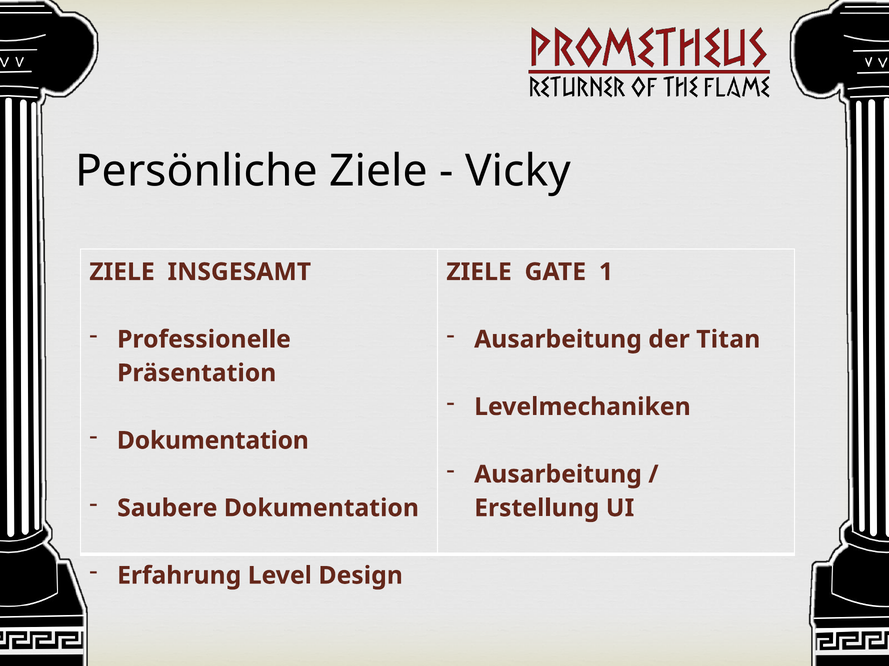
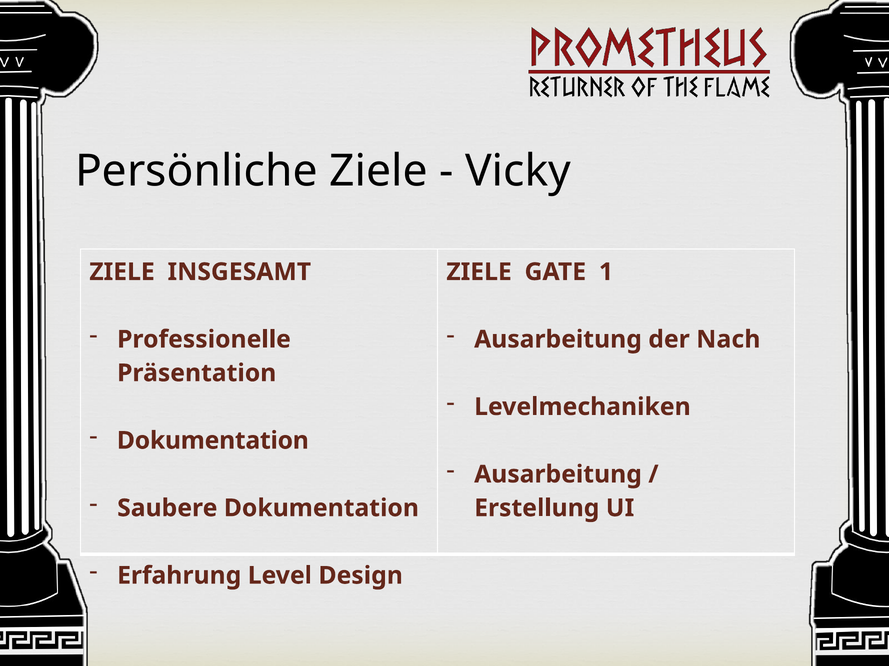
Titan: Titan -> Nach
